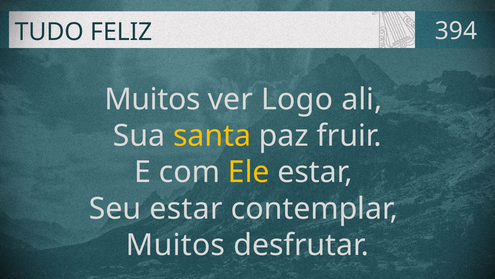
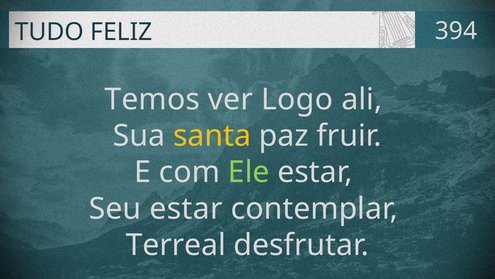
Muitos at (152, 99): Muitos -> Temos
Ele colour: yellow -> light green
Muitos at (176, 245): Muitos -> Terreal
